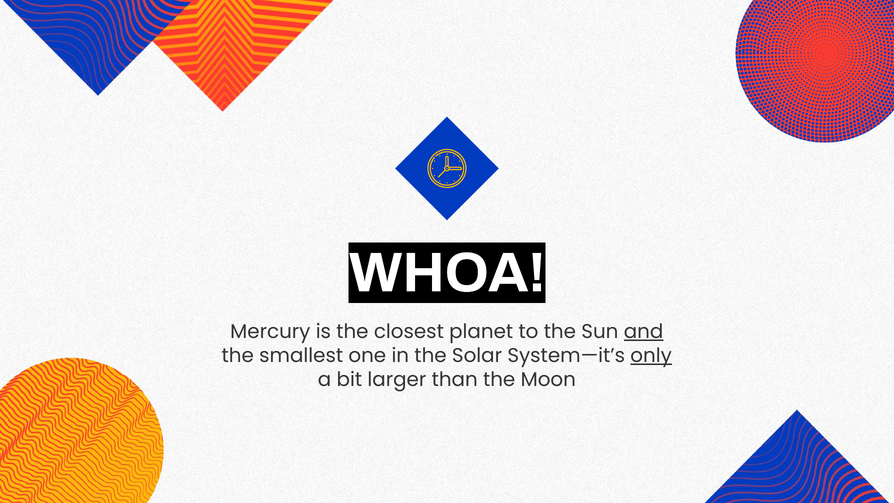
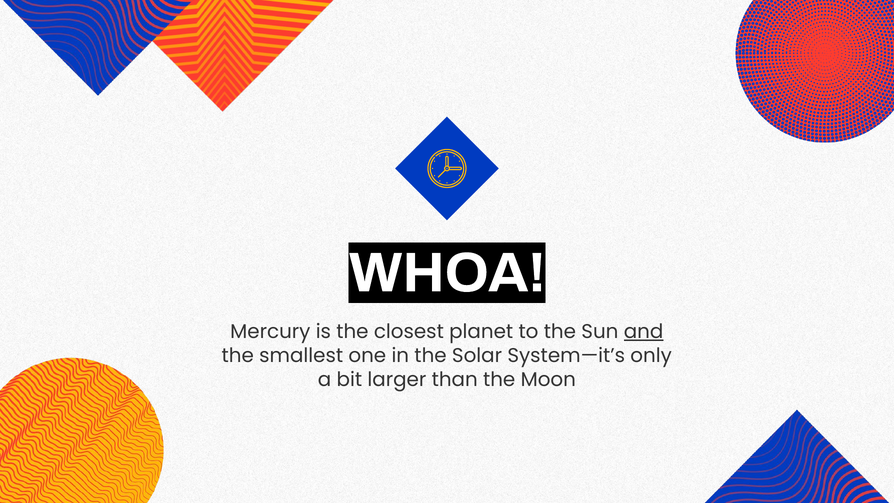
only underline: present -> none
